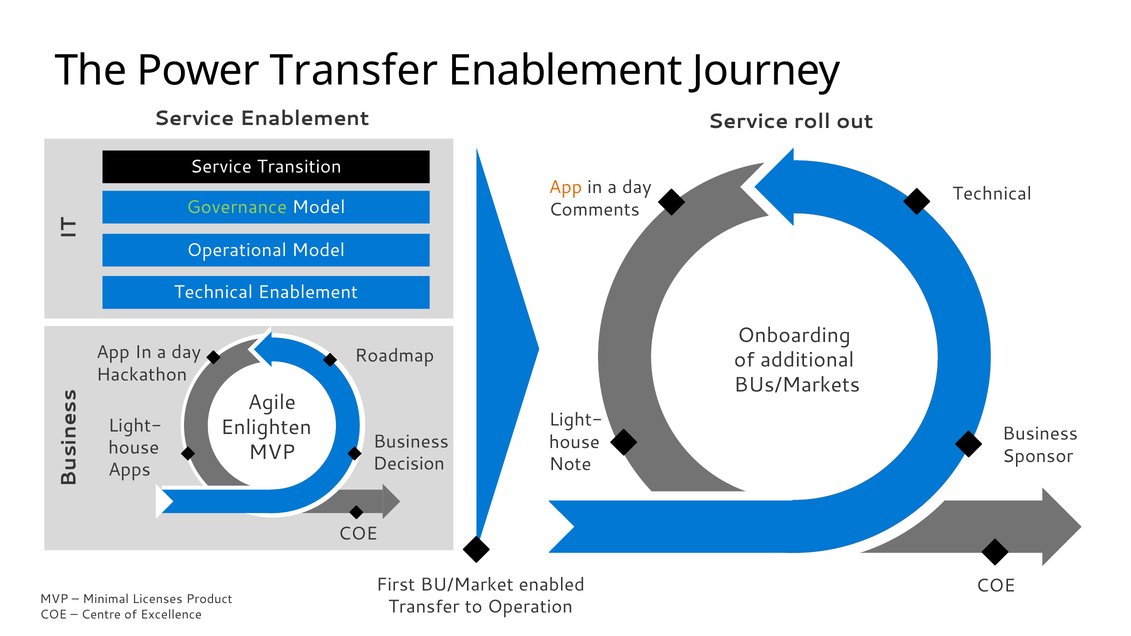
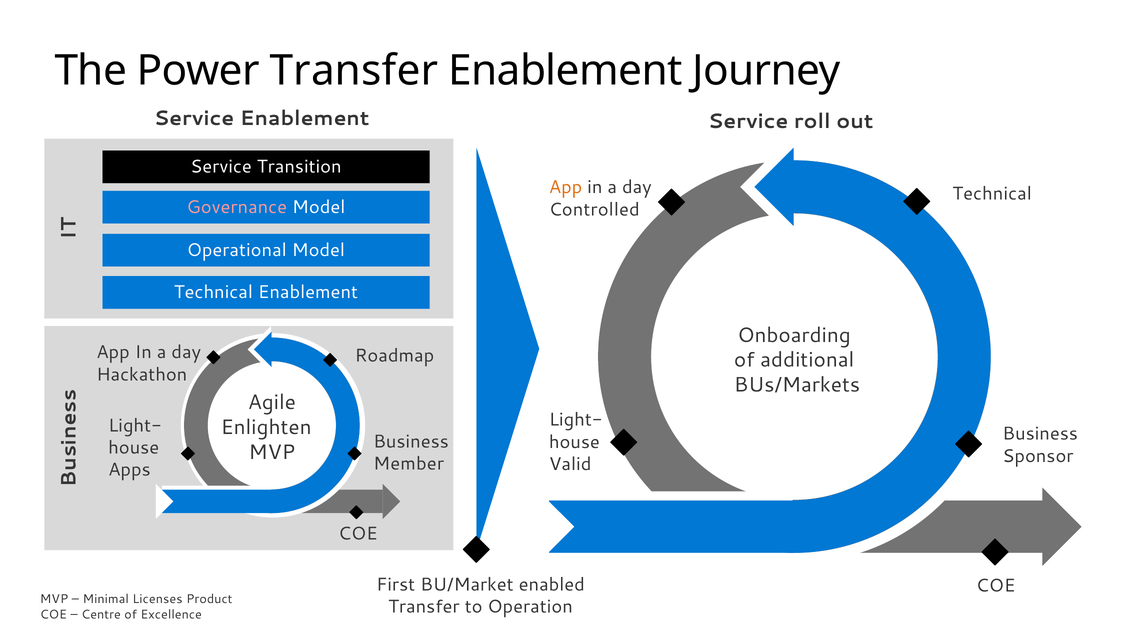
Governance colour: light green -> pink
Comments: Comments -> Controlled
Decision: Decision -> Member
Note: Note -> Valid
